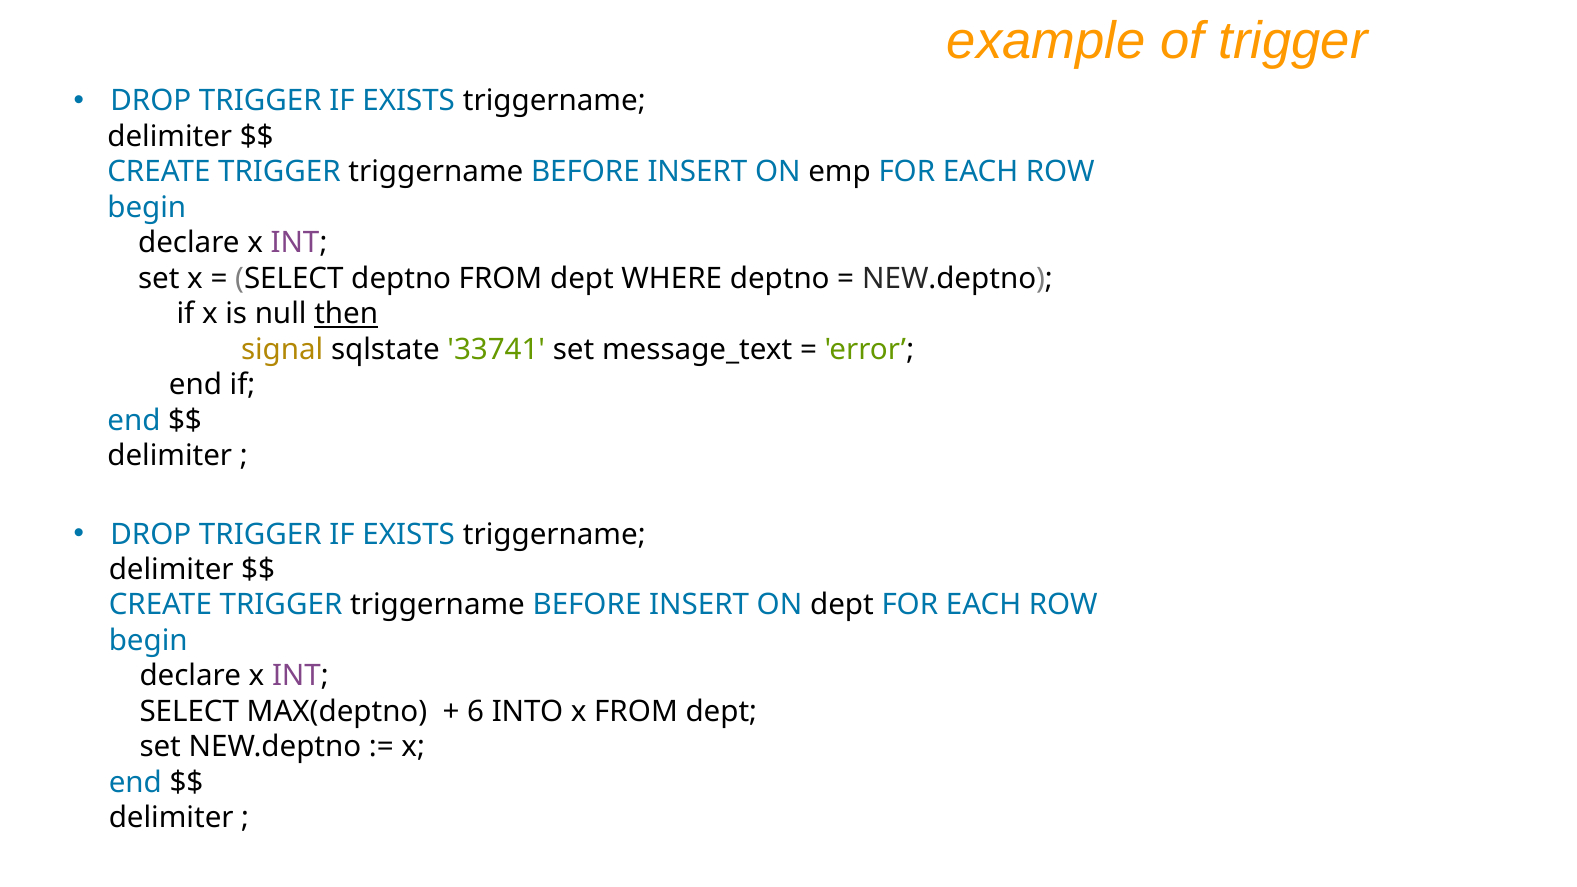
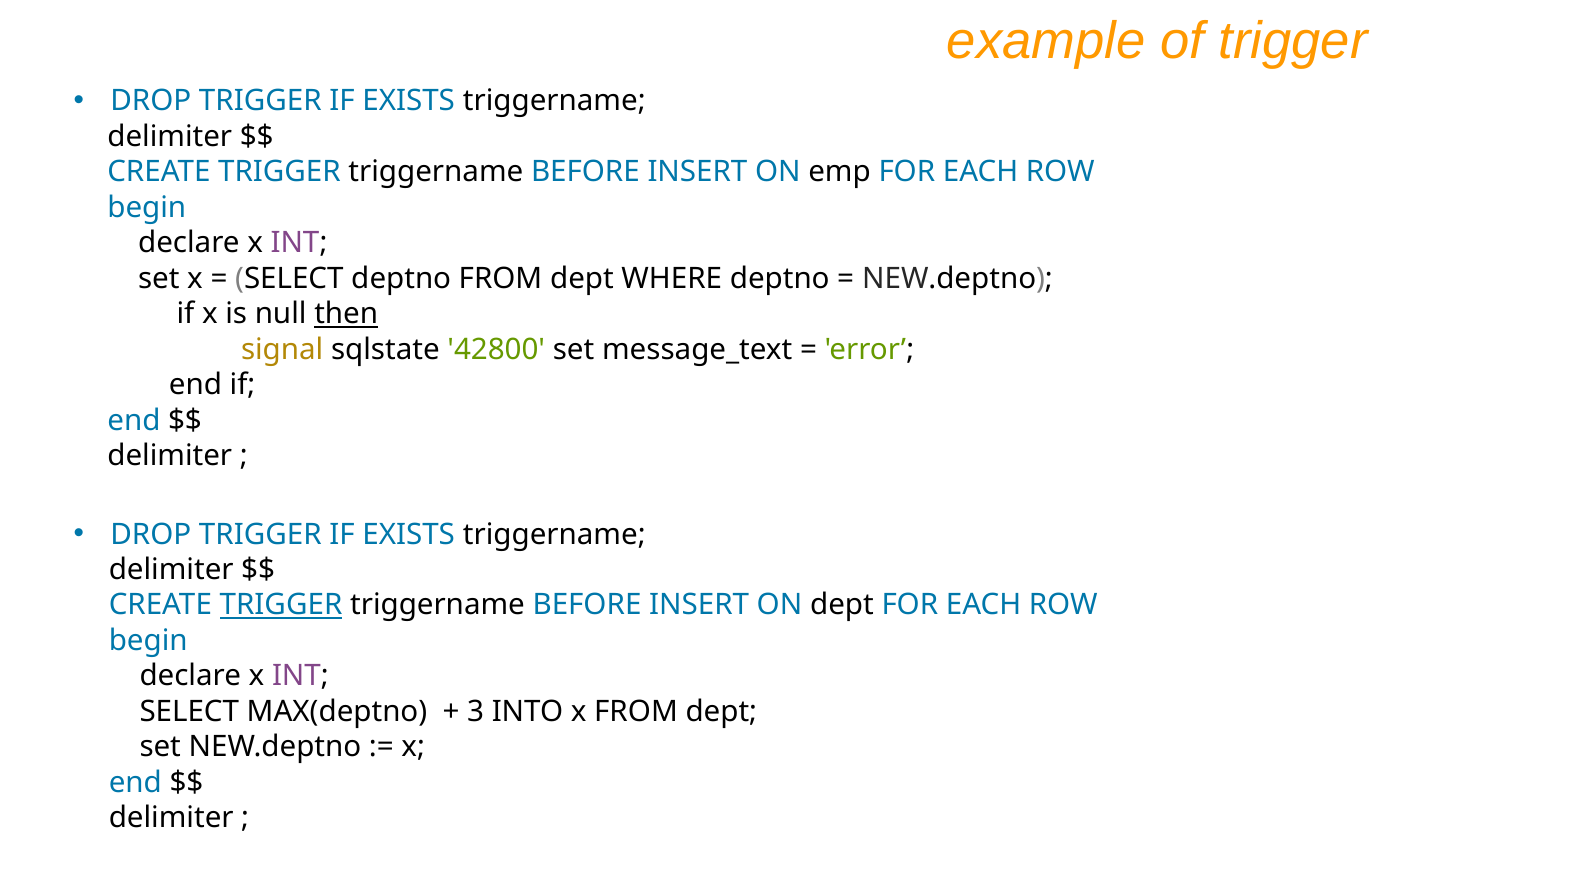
33741: 33741 -> 42800
TRIGGER at (281, 605) underline: none -> present
6: 6 -> 3
